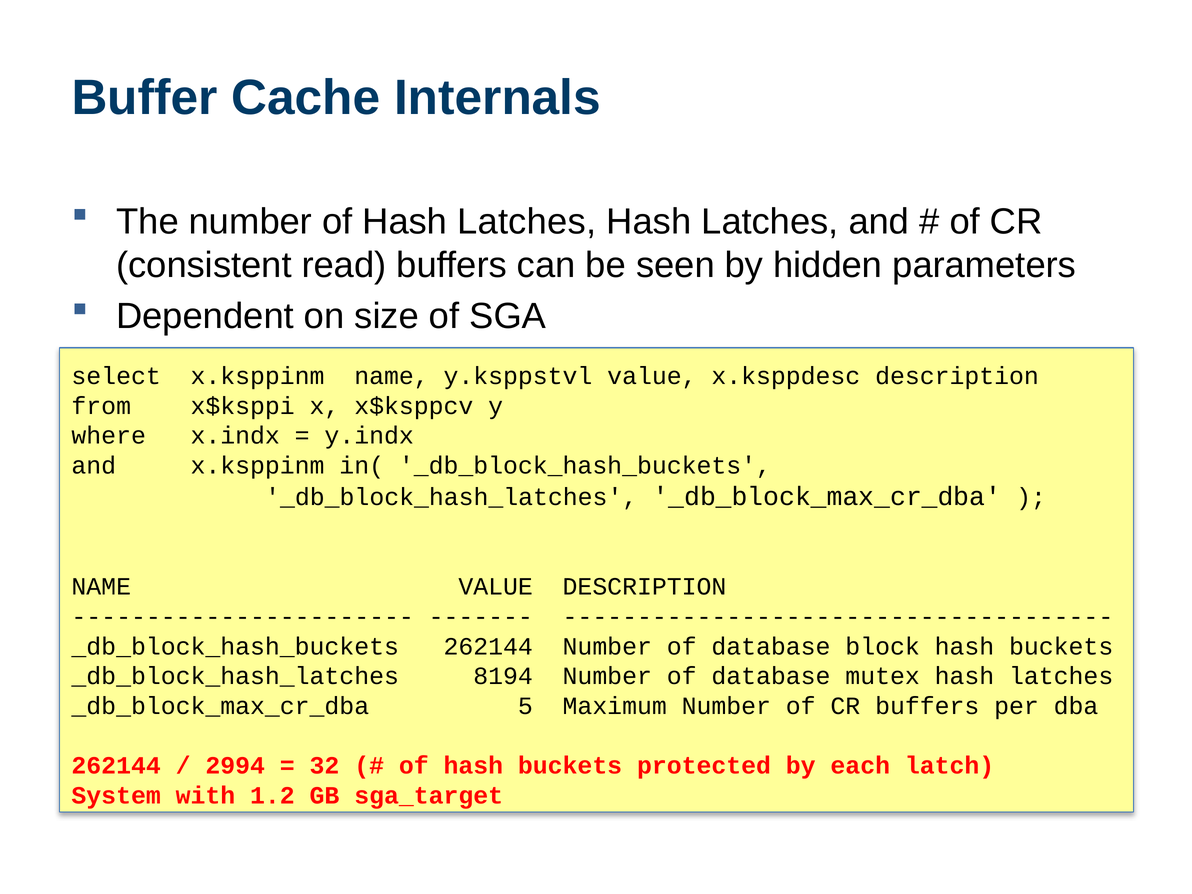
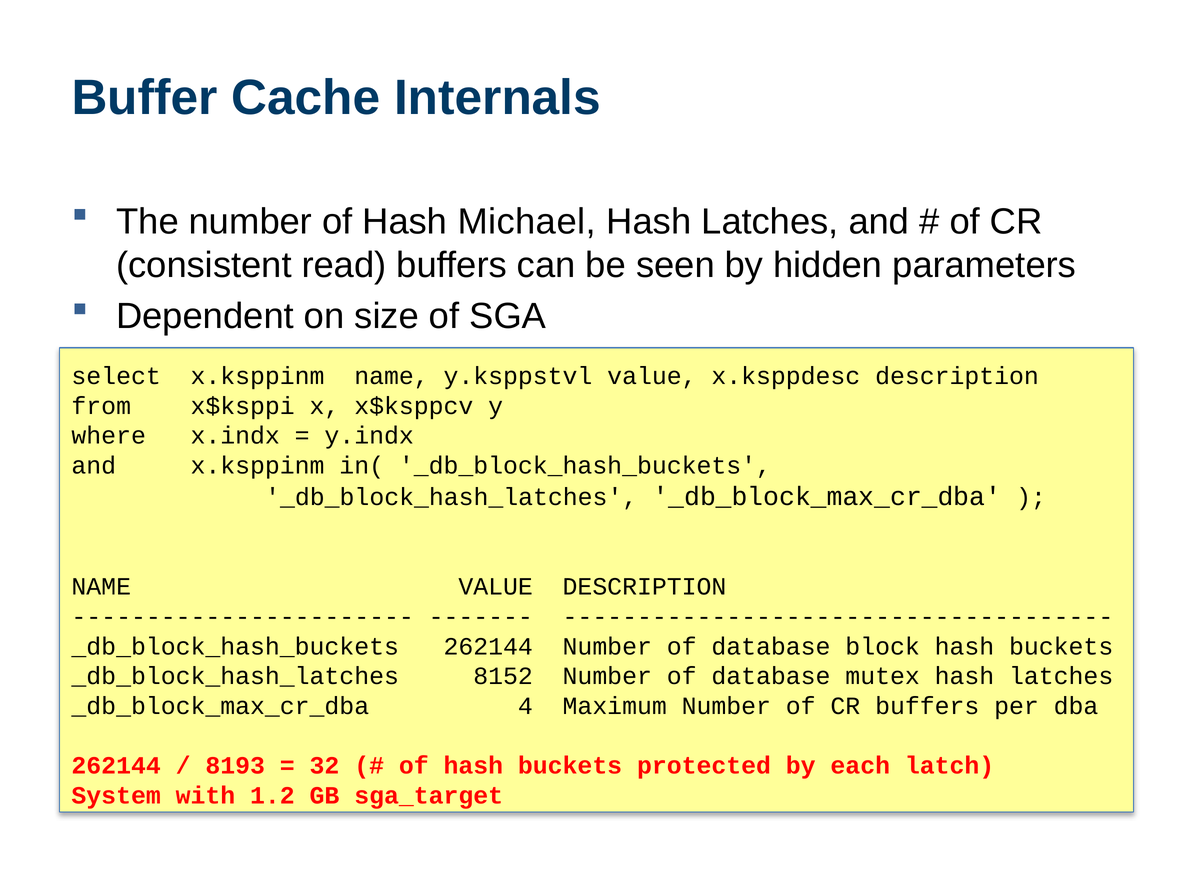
of Hash Latches: Latches -> Michael
8194: 8194 -> 8152
5: 5 -> 4
2994: 2994 -> 8193
